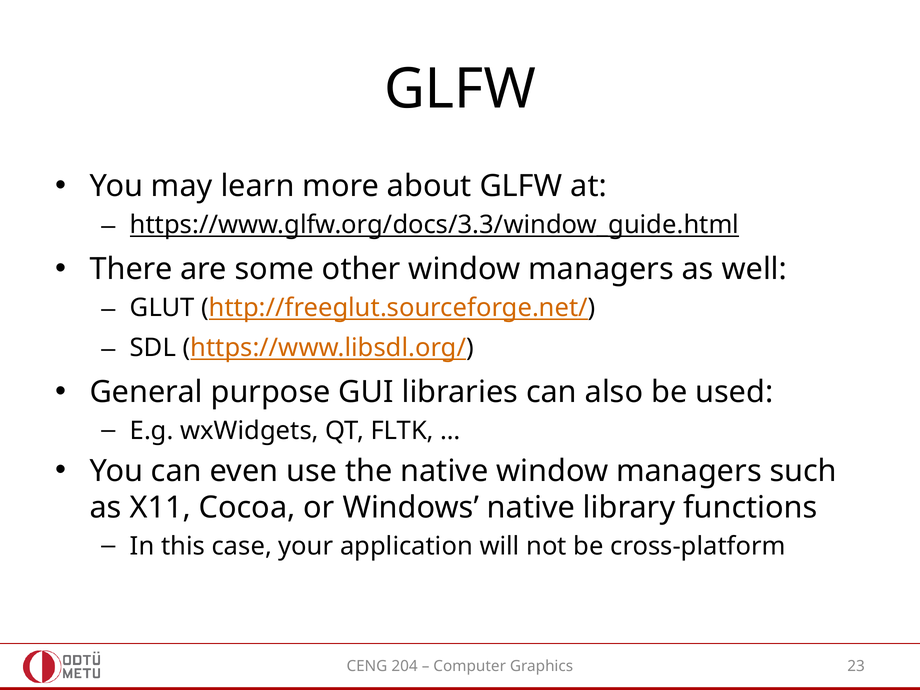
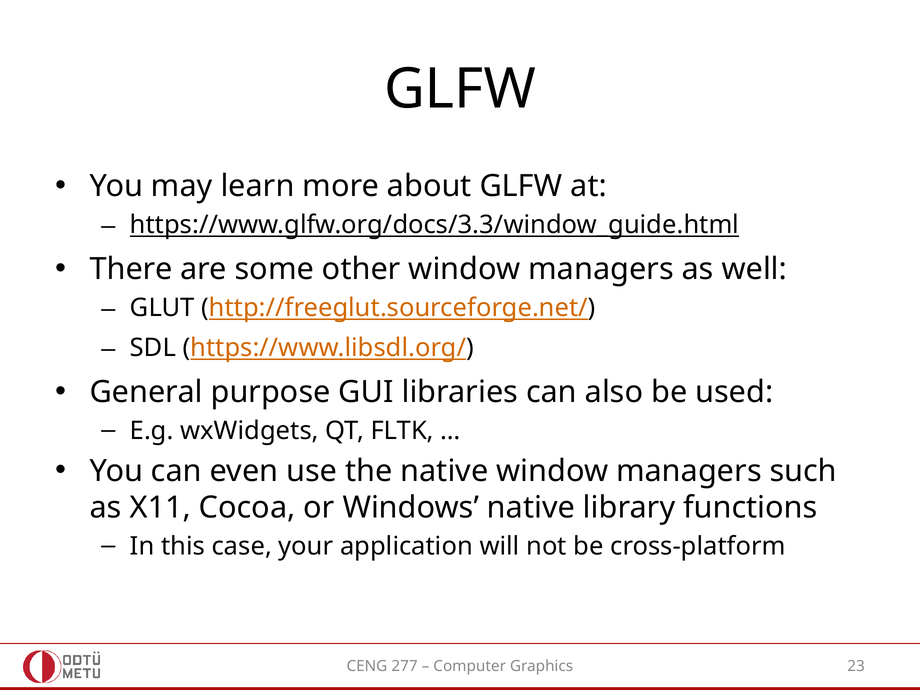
204: 204 -> 277
